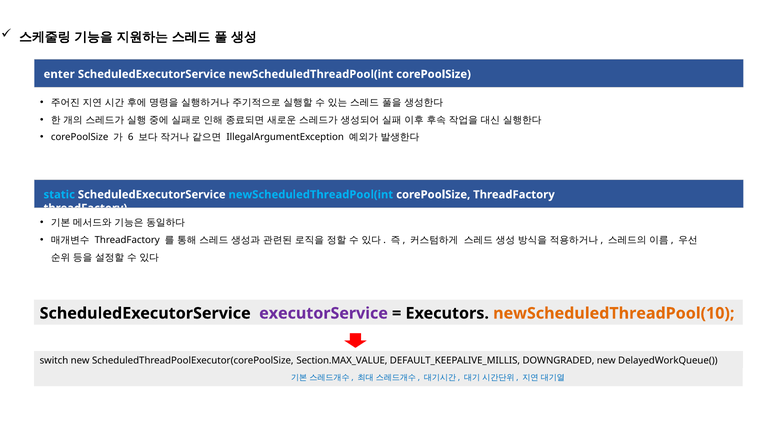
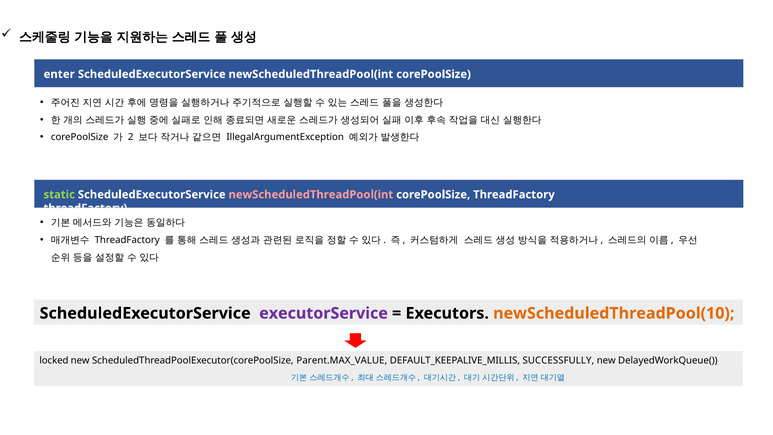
6: 6 -> 2
static colour: light blue -> light green
newScheduledThreadPool(int at (311, 195) colour: light blue -> pink
switch: switch -> locked
Section.MAX_VALUE: Section.MAX_VALUE -> Parent.MAX_VALUE
DOWNGRADED: DOWNGRADED -> SUCCESSFULLY
